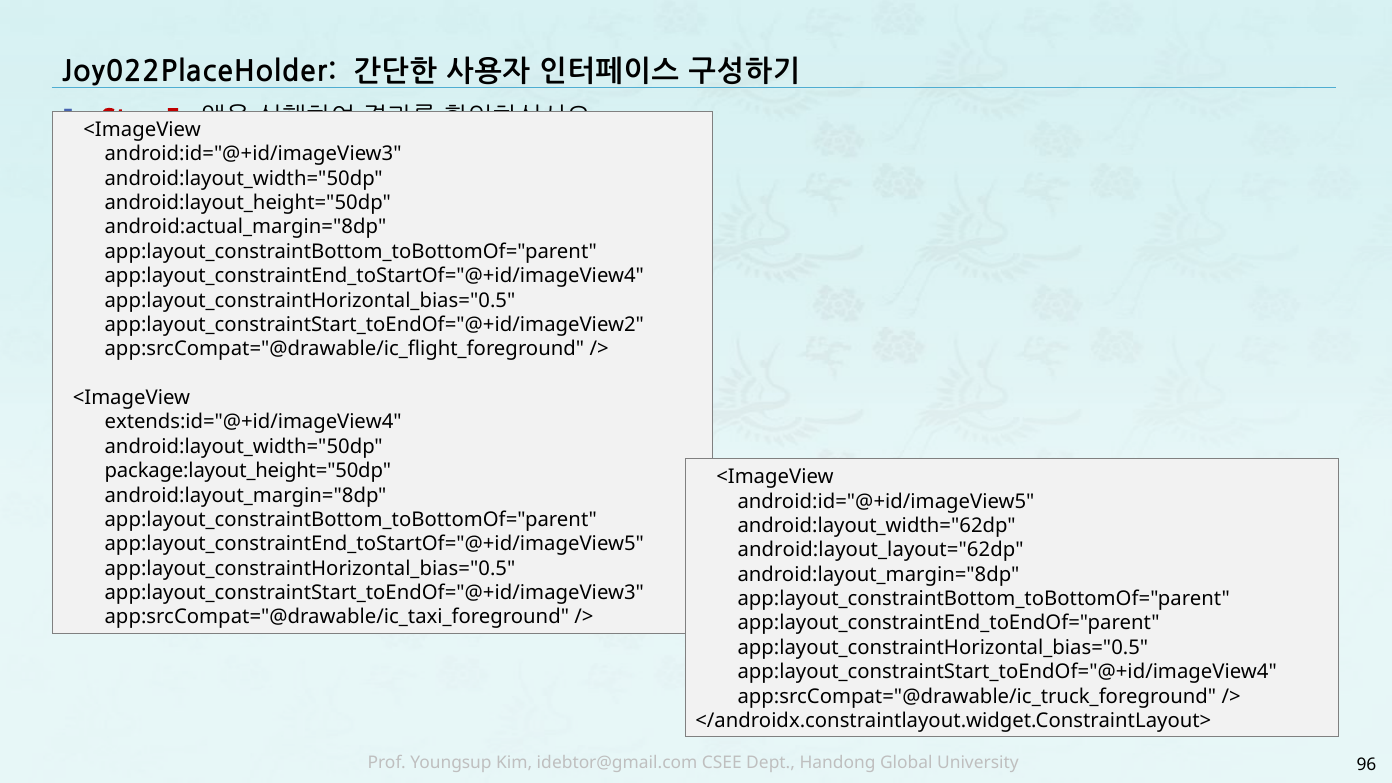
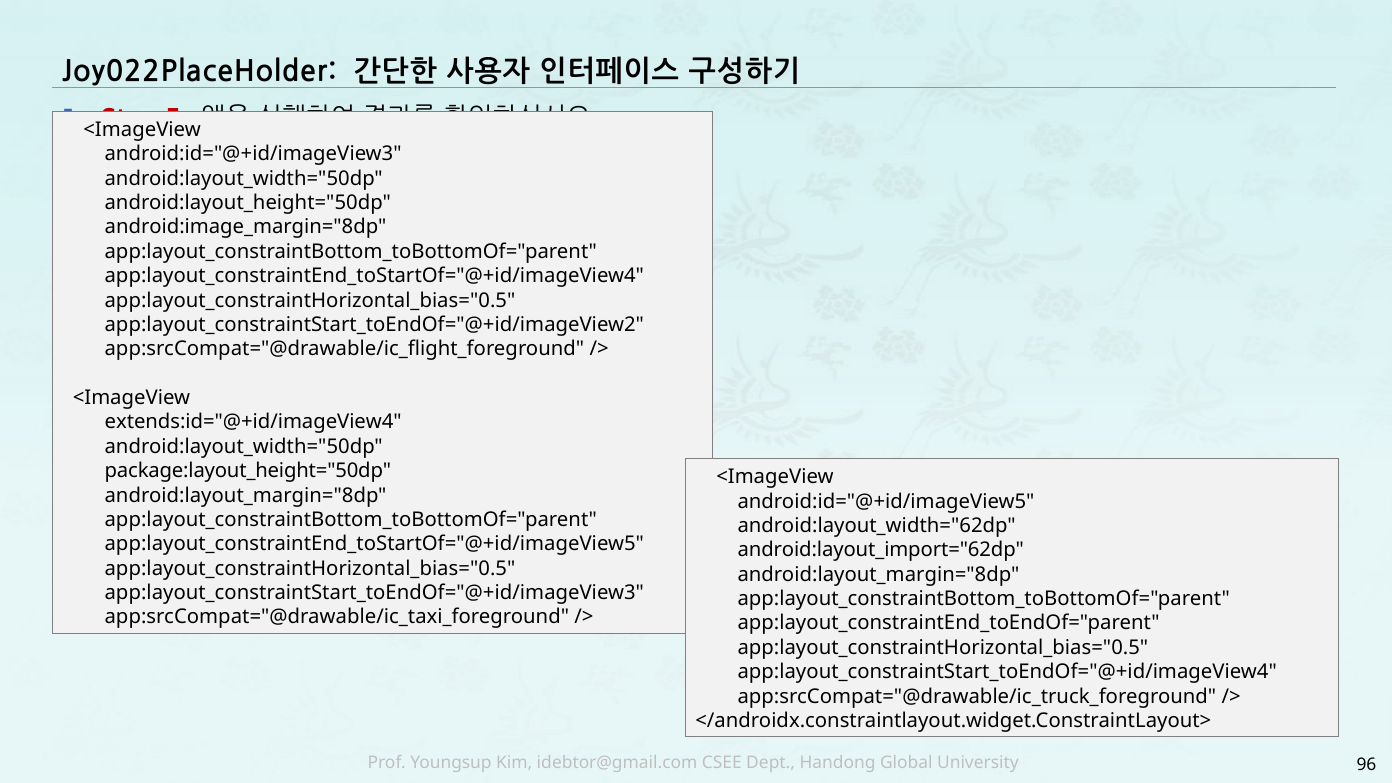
android:actual_margin="8dp: android:actual_margin="8dp -> android:image_margin="8dp
android:layout_layout="62dp: android:layout_layout="62dp -> android:layout_import="62dp
